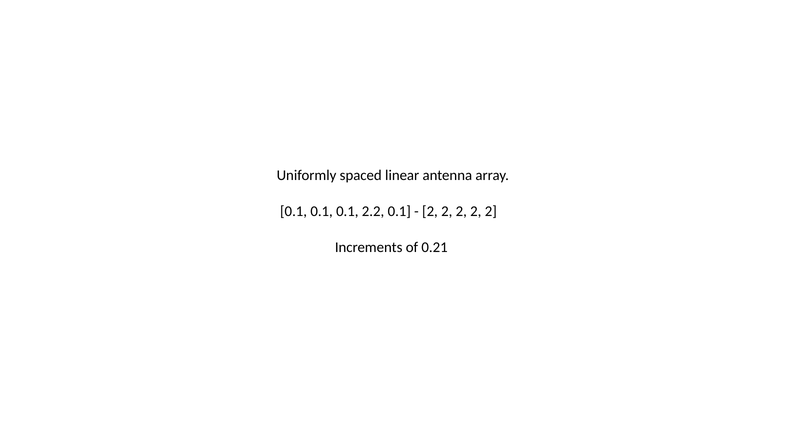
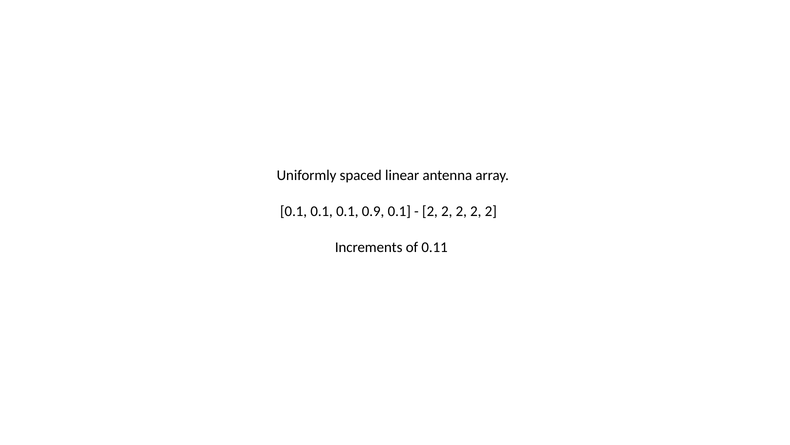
2.2: 2.2 -> 0.9
0.21: 0.21 -> 0.11
